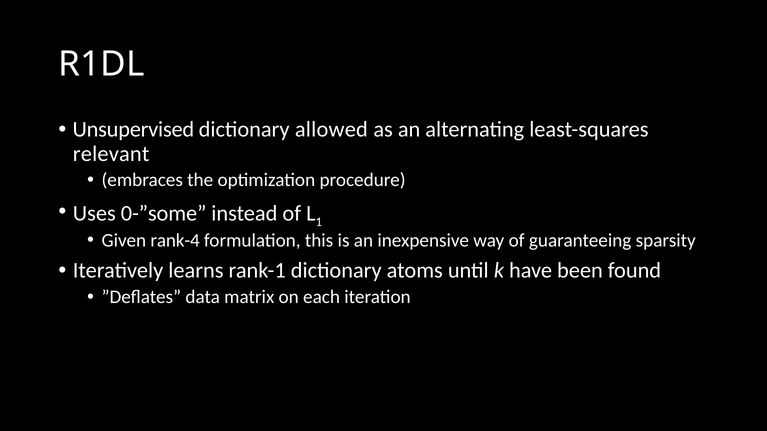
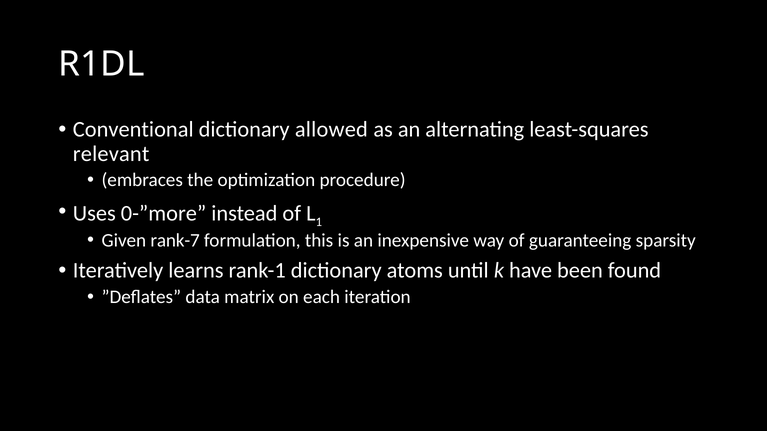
Unsupervised: Unsupervised -> Conventional
0-”some: 0-”some -> 0-”more
rank-4: rank-4 -> rank-7
